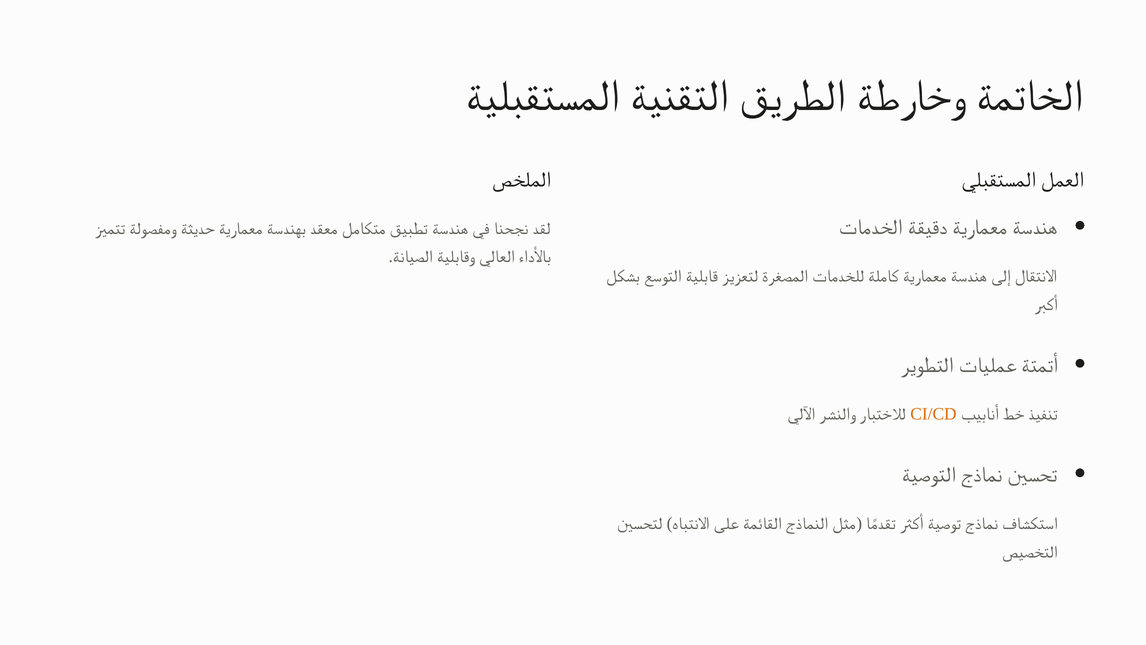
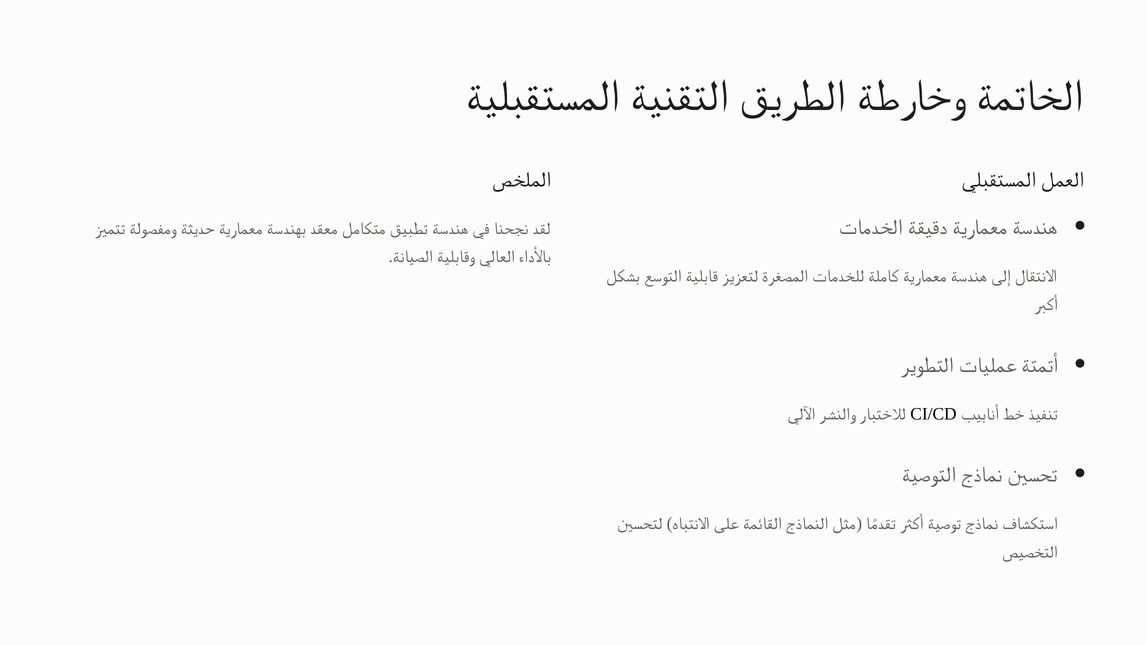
CI/CD colour: orange -> black
